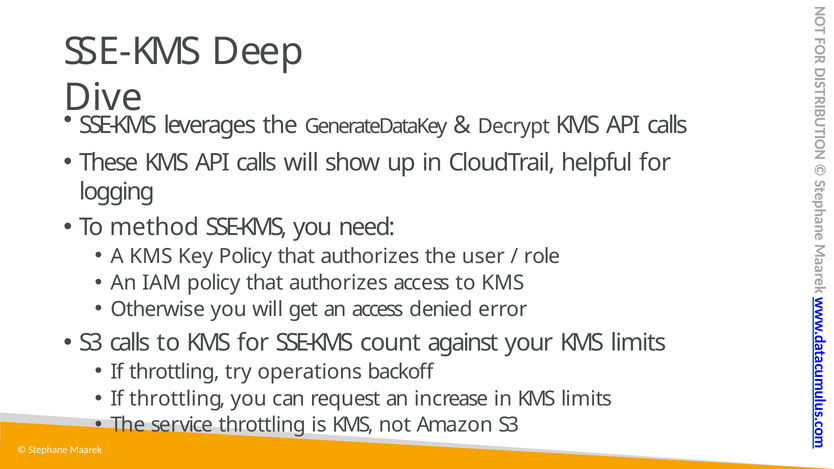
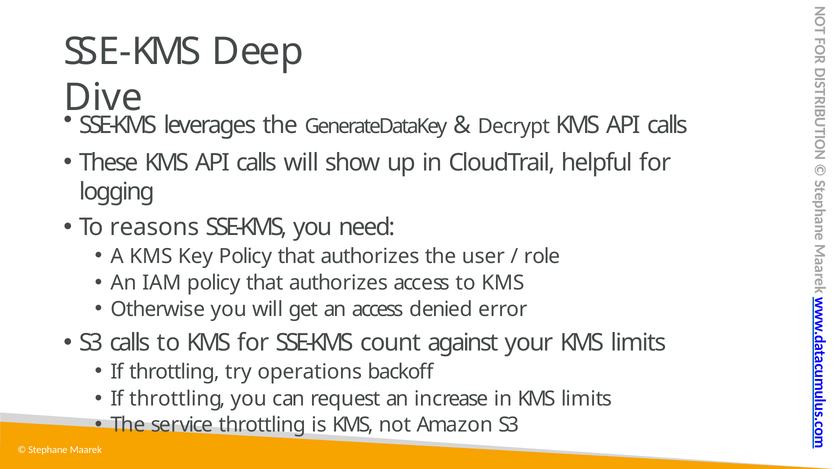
method: method -> reasons
